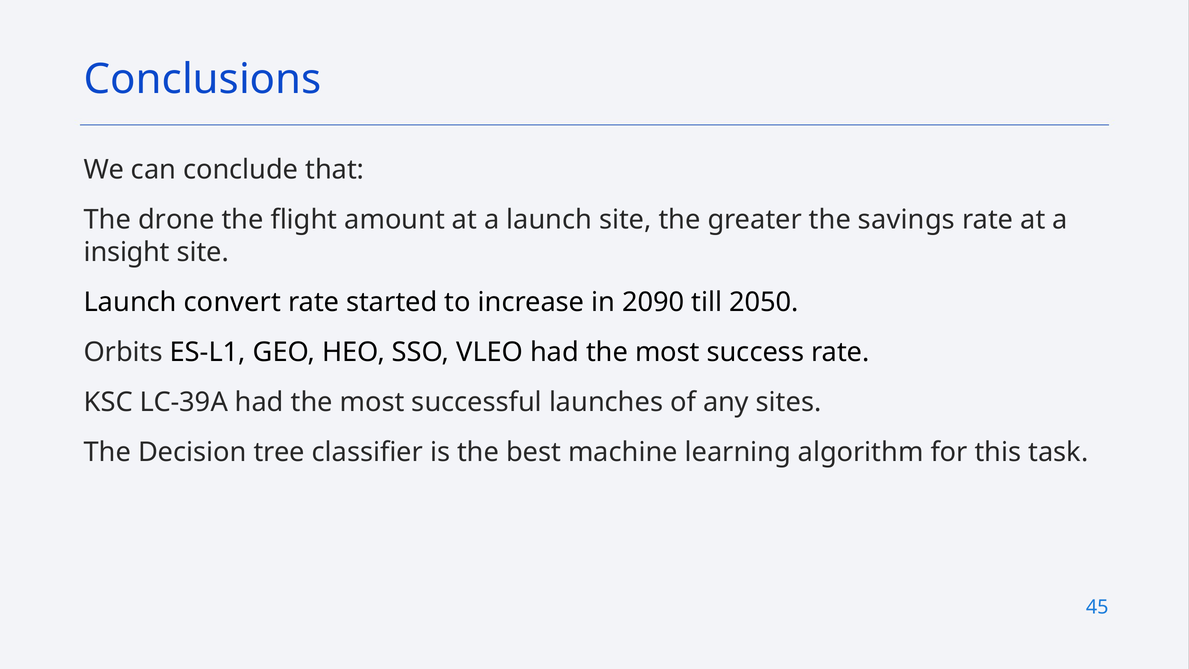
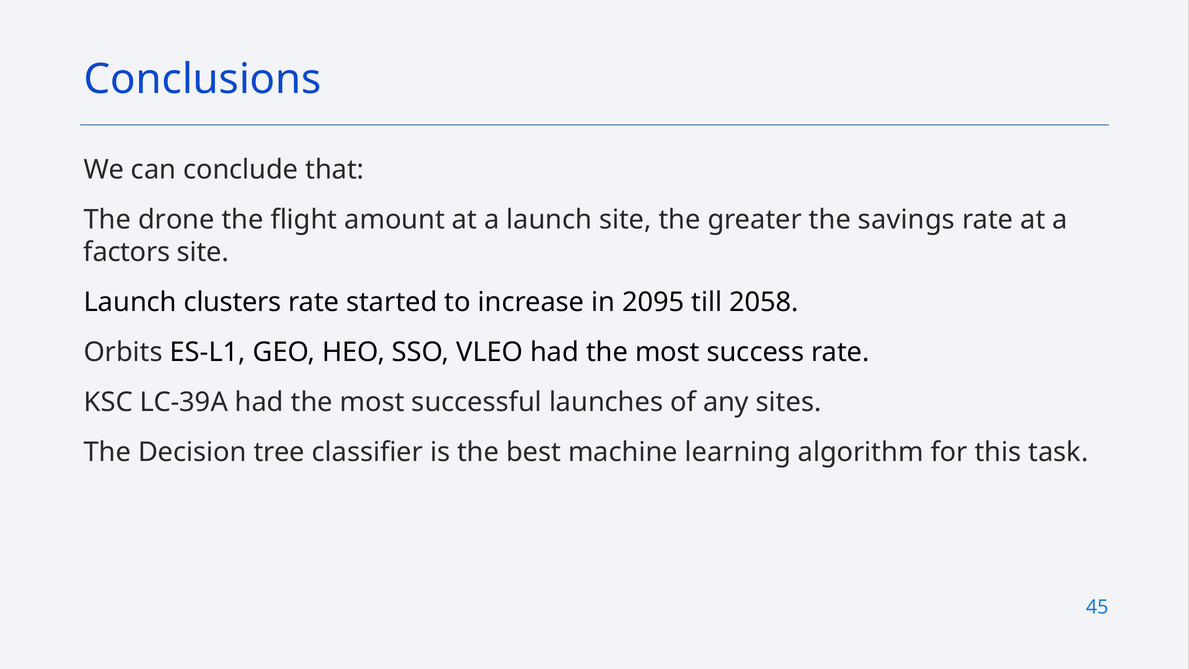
insight: insight -> factors
convert: convert -> clusters
2090: 2090 -> 2095
2050: 2050 -> 2058
